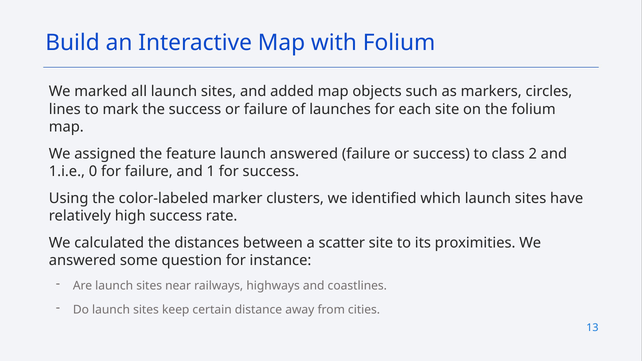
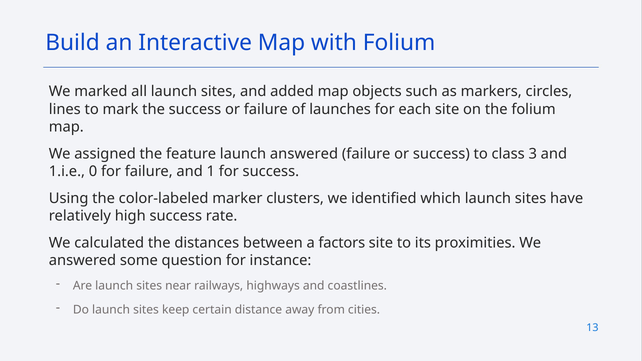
2: 2 -> 3
scatter: scatter -> factors
